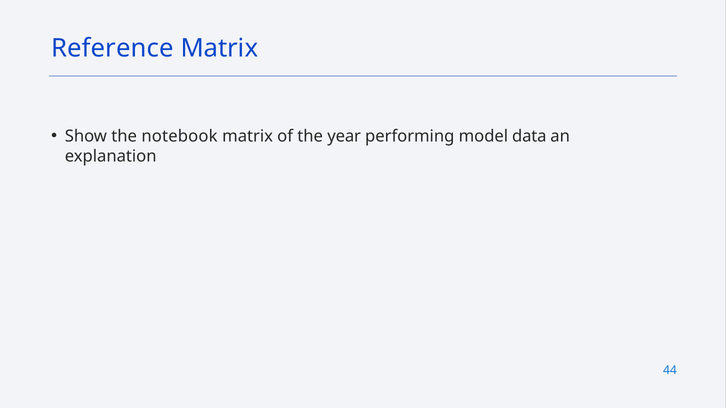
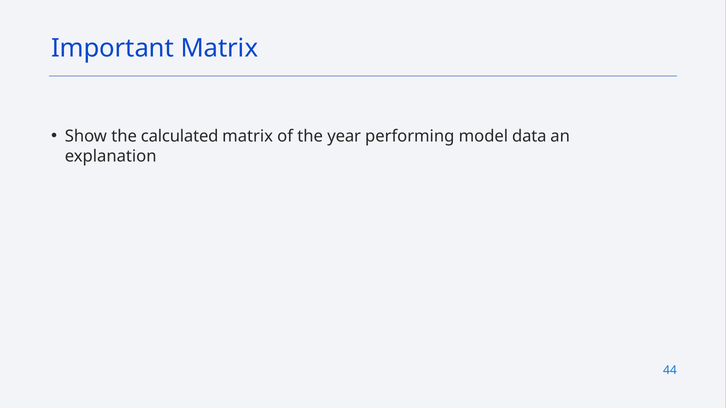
Reference: Reference -> Important
notebook: notebook -> calculated
